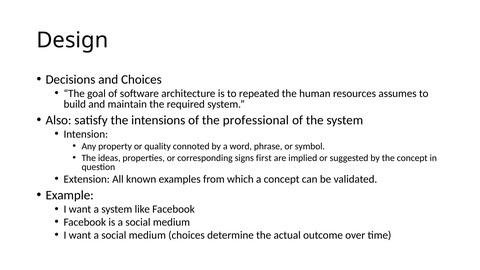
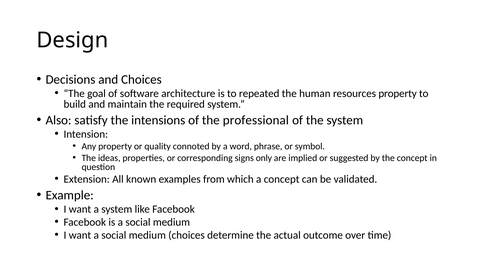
resources assumes: assumes -> property
first: first -> only
